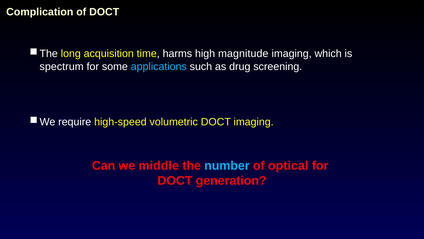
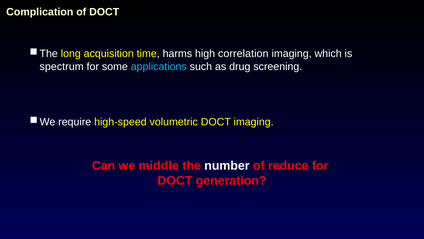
magnitude: magnitude -> correlation
number colour: light blue -> white
optical: optical -> reduce
